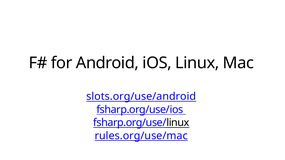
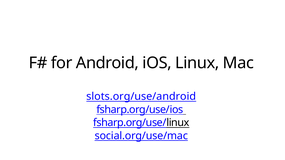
rules.org/use/mac: rules.org/use/mac -> social.org/use/mac
